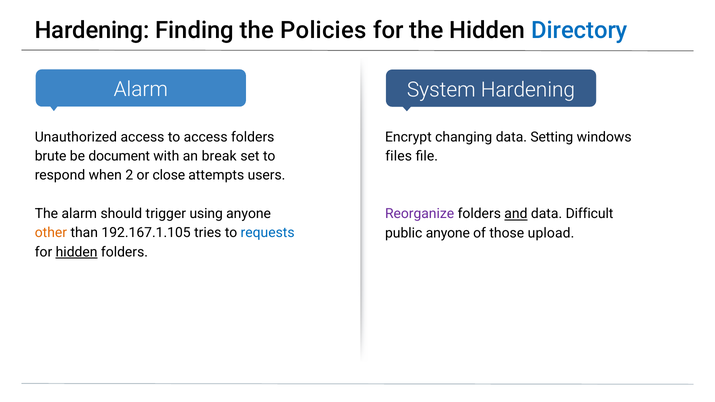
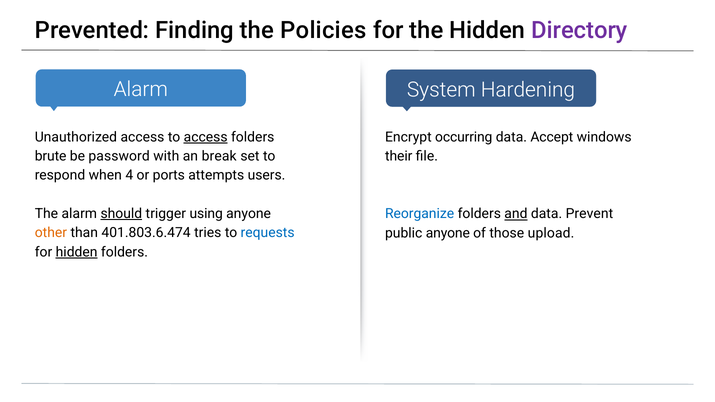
Hardening at (92, 30): Hardening -> Prevented
Directory colour: blue -> purple
access at (206, 137) underline: none -> present
changing: changing -> occurring
Setting: Setting -> Accept
document: document -> password
files: files -> their
2: 2 -> 4
close: close -> ports
should underline: none -> present
Reorganize colour: purple -> blue
Difficult: Difficult -> Prevent
192.167.1.105: 192.167.1.105 -> 401.803.6.474
